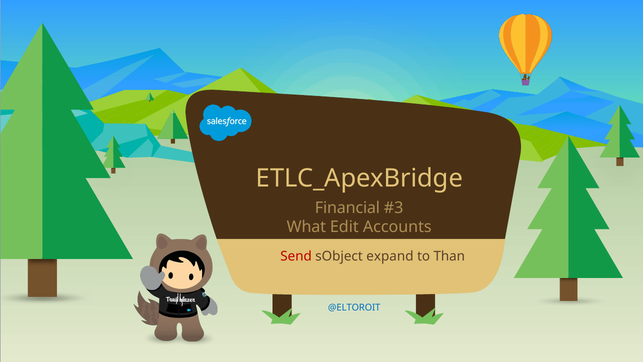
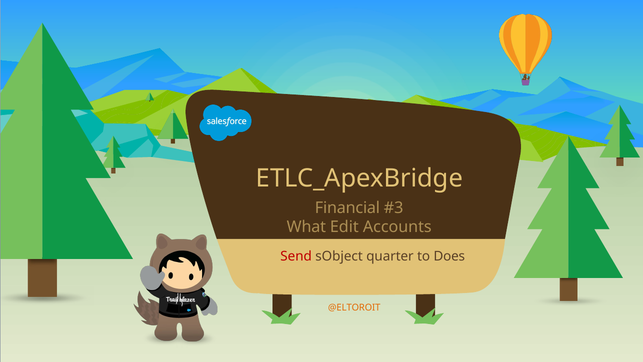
expand: expand -> quarter
Than: Than -> Does
@ELTOROIT colour: blue -> orange
